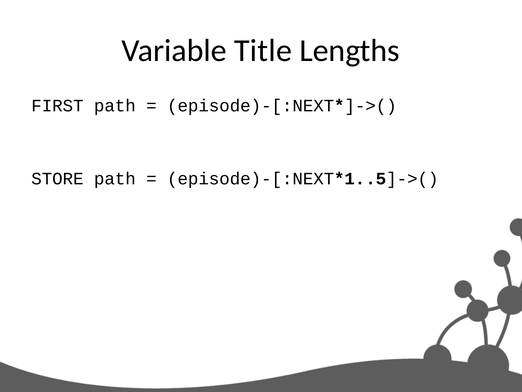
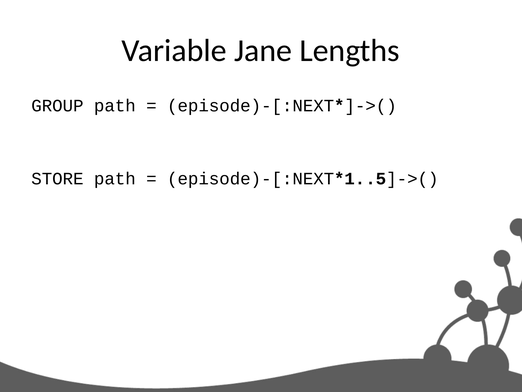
Title: Title -> Jane
FIRST: FIRST -> GROUP
